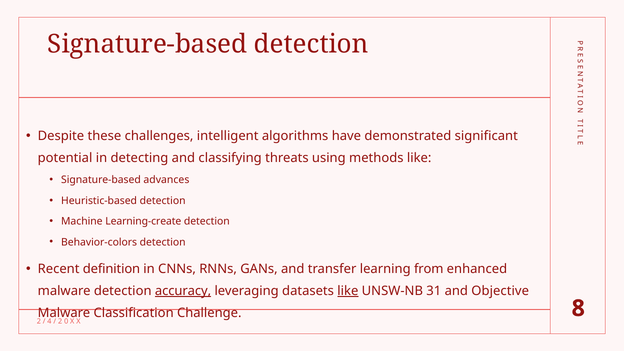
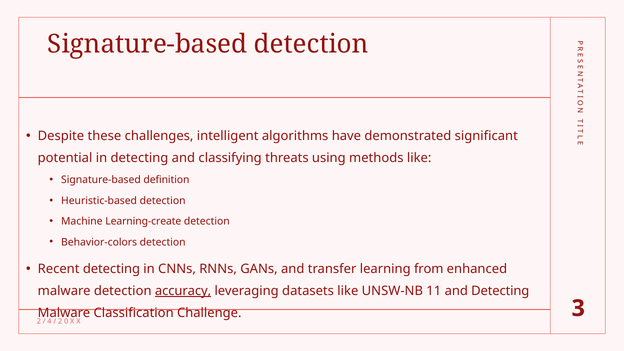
advances: advances -> definition
Recent definition: definition -> detecting
like at (348, 291) underline: present -> none
31: 31 -> 11
and Objective: Objective -> Detecting
8: 8 -> 3
